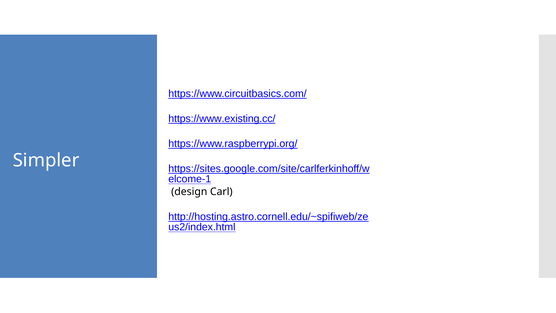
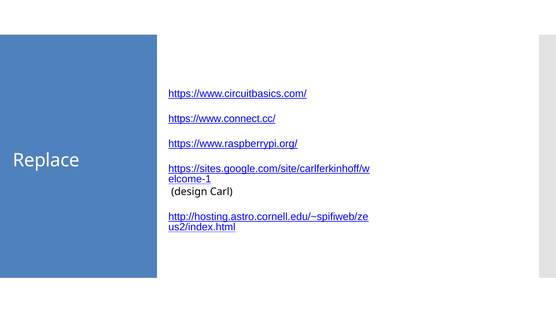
https://www.existing.cc/: https://www.existing.cc/ -> https://www.connect.cc/
Simpler: Simpler -> Replace
